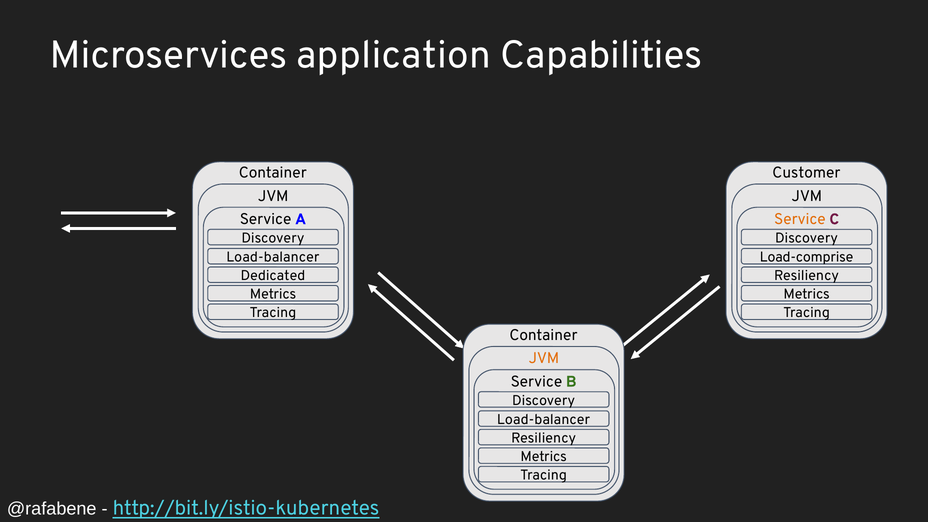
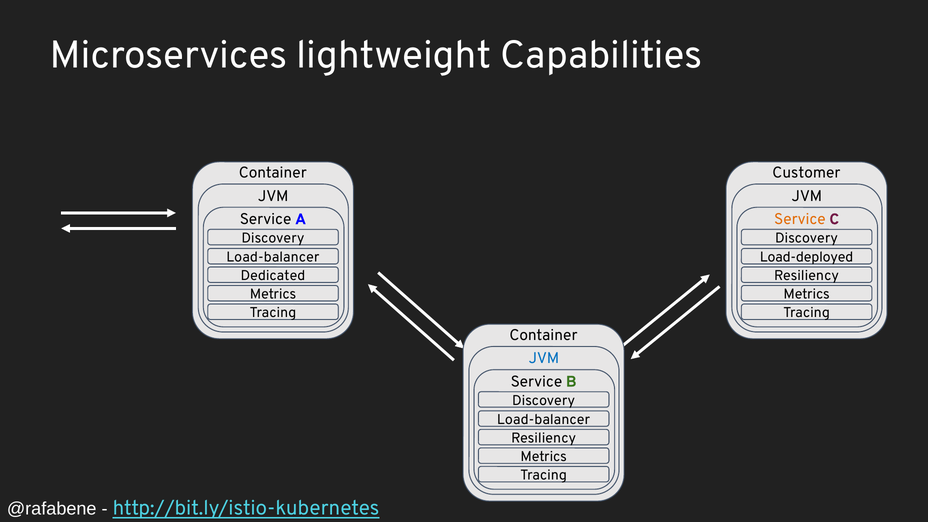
application: application -> lightweight
Load-comprise: Load-comprise -> Load-deployed
JVM at (544, 358) colour: orange -> blue
